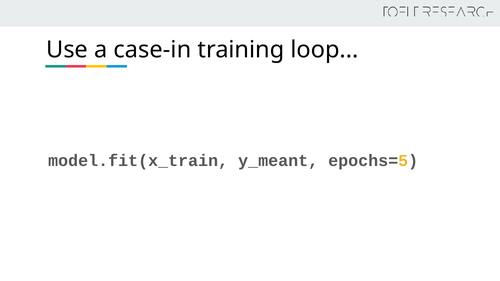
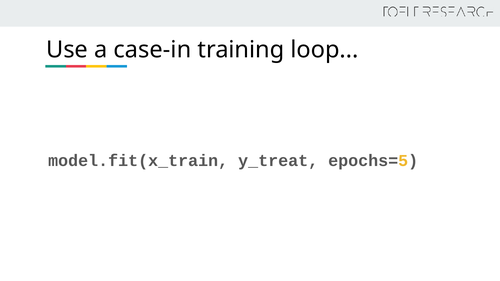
y_meant: y_meant -> y_treat
